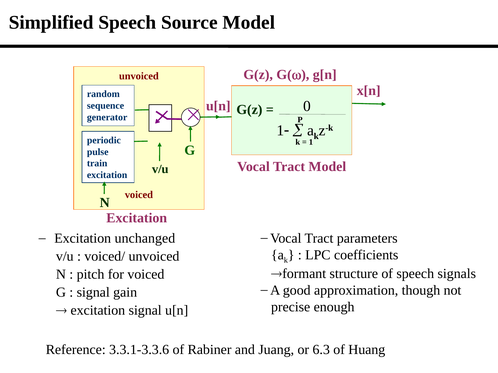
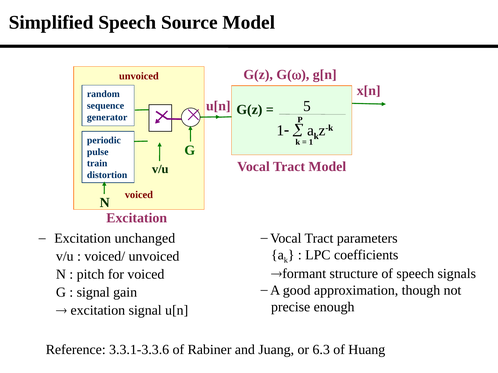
0: 0 -> 5
excitation at (107, 175): excitation -> distortion
